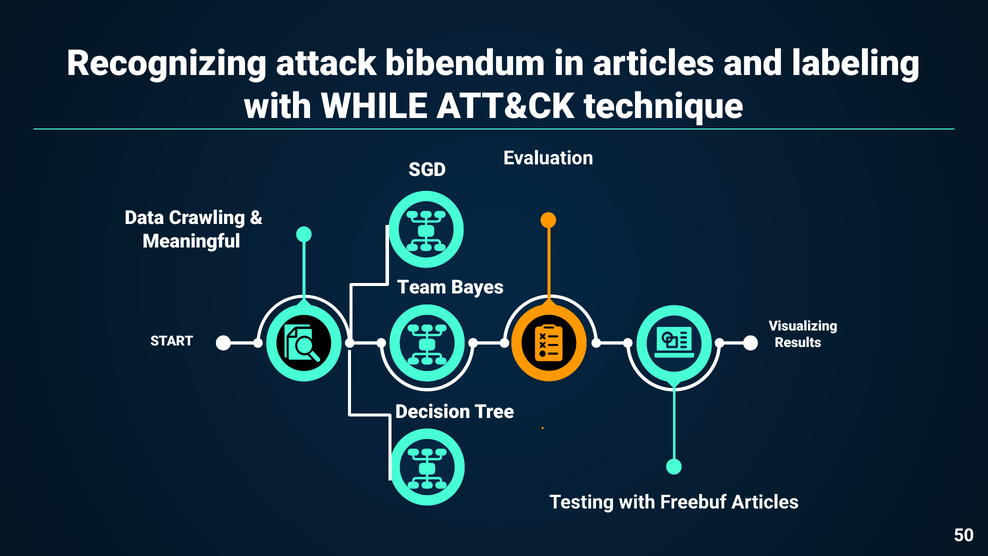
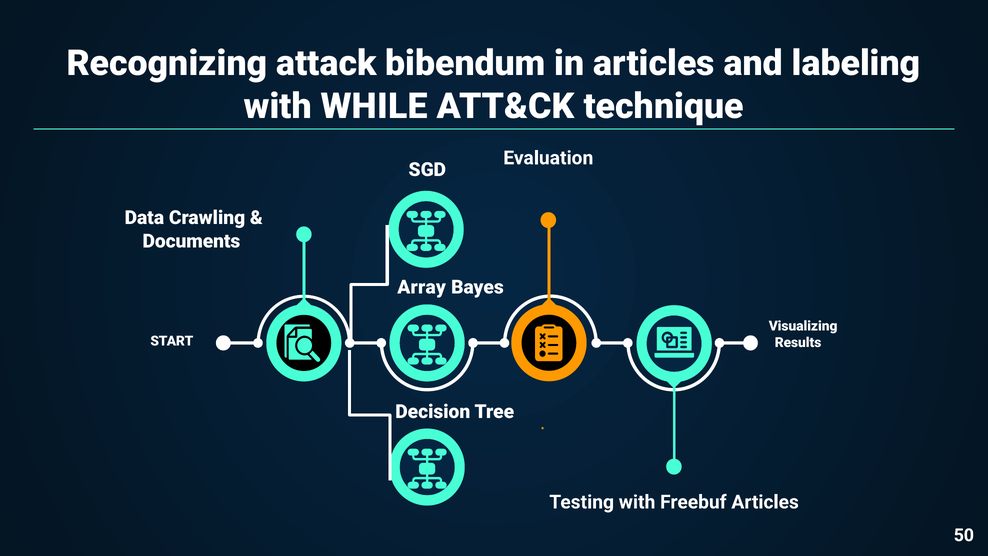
Meaningful: Meaningful -> Documents
Team: Team -> Array
